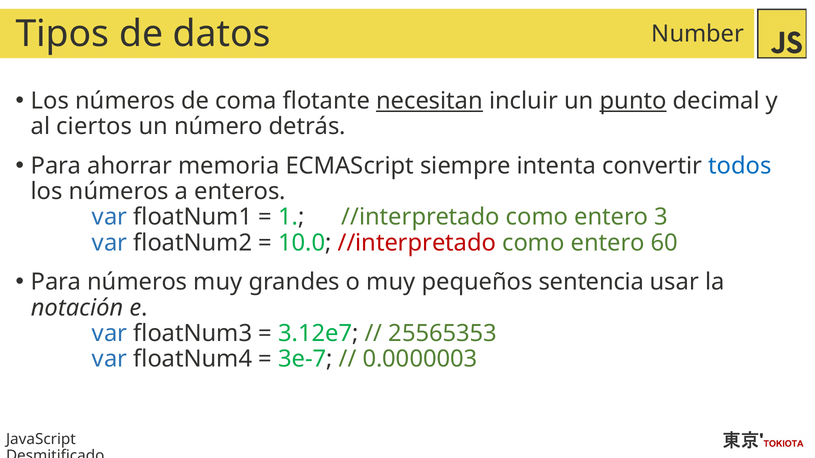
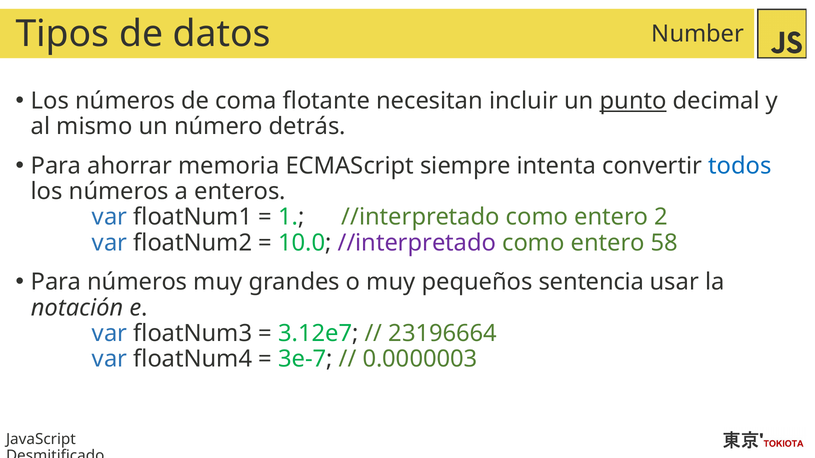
necesitan underline: present -> none
ciertos: ciertos -> mismo
3: 3 -> 2
//interpretado at (417, 243) colour: red -> purple
60: 60 -> 58
25565353: 25565353 -> 23196664
